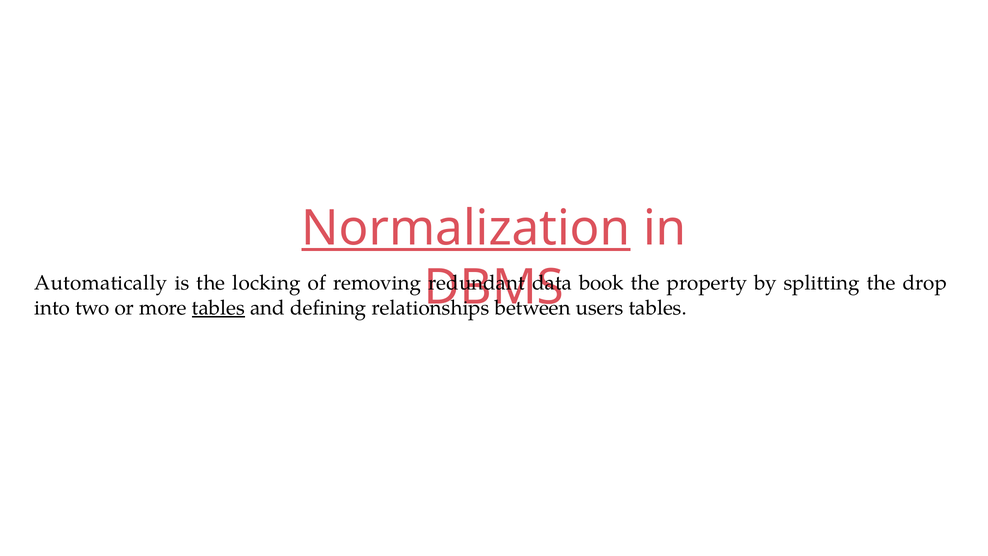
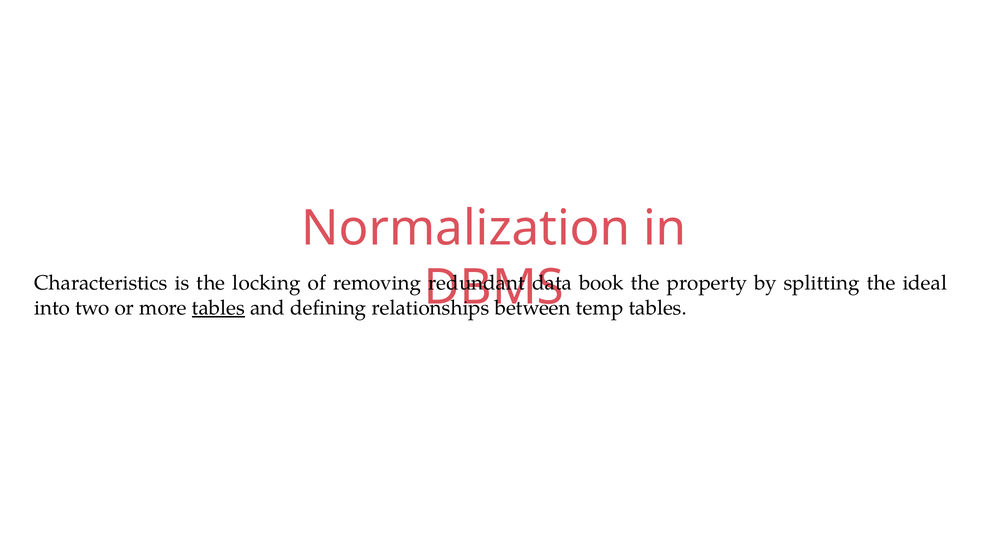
Normalization underline: present -> none
Automatically: Automatically -> Characteristics
drop: drop -> ideal
users: users -> temp
